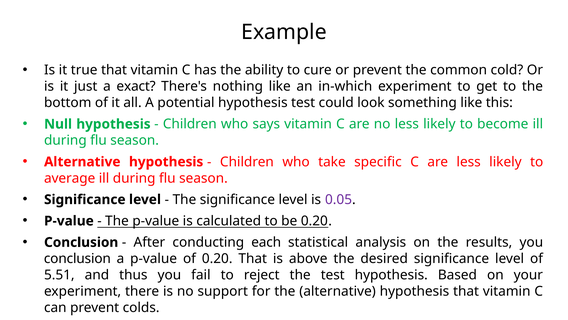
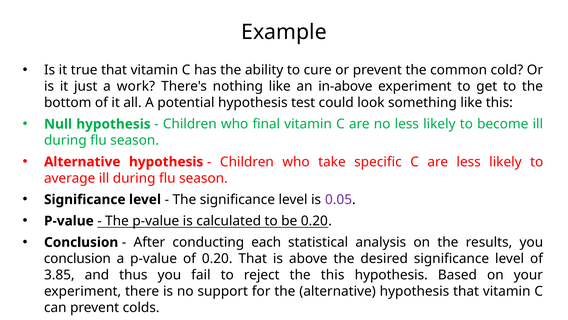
exact: exact -> work
in-which: in-which -> in-above
says: says -> final
5.51: 5.51 -> 3.85
the test: test -> this
